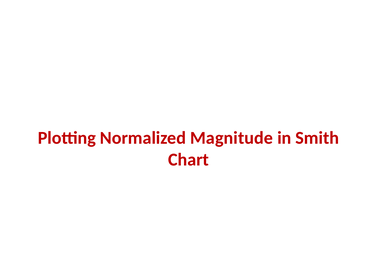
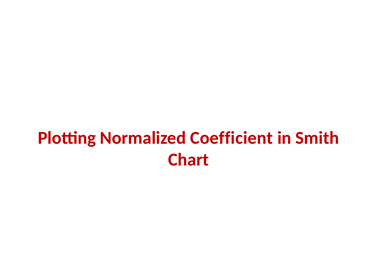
Magnitude: Magnitude -> Coefficient
